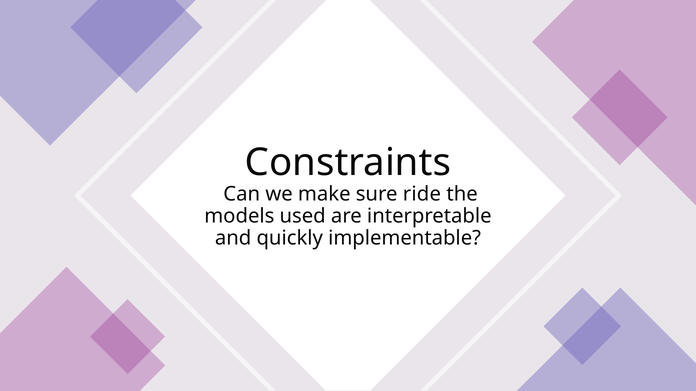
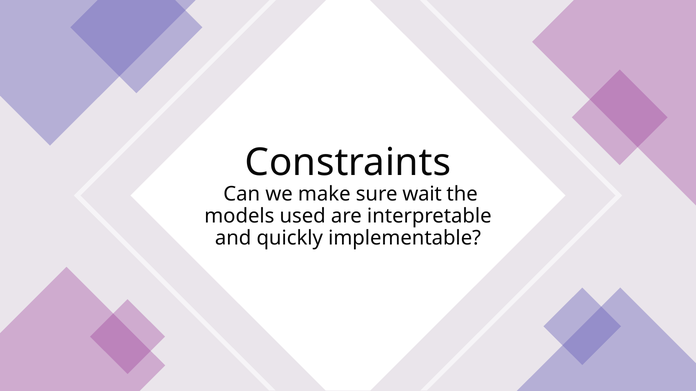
ride: ride -> wait
